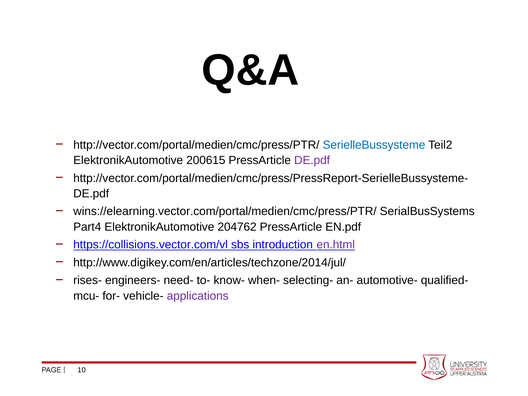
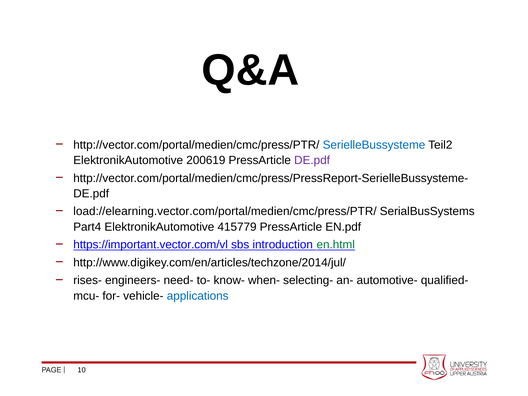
200615: 200615 -> 200619
wins://elearning.vector.com/portal/medien/cmc/press/PTR/: wins://elearning.vector.com/portal/medien/cmc/press/PTR/ -> load://elearning.vector.com/portal/medien/cmc/press/PTR/
204762: 204762 -> 415779
https://collisions.vector.com/vl: https://collisions.vector.com/vl -> https://important.vector.com/vl
en.html colour: purple -> green
applications colour: purple -> blue
